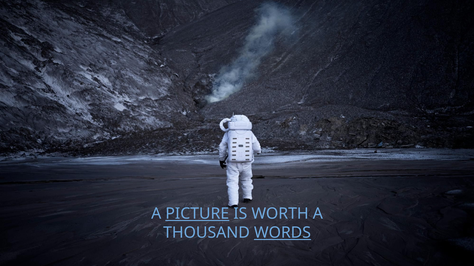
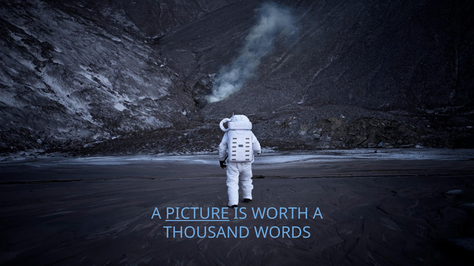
WORDS underline: present -> none
